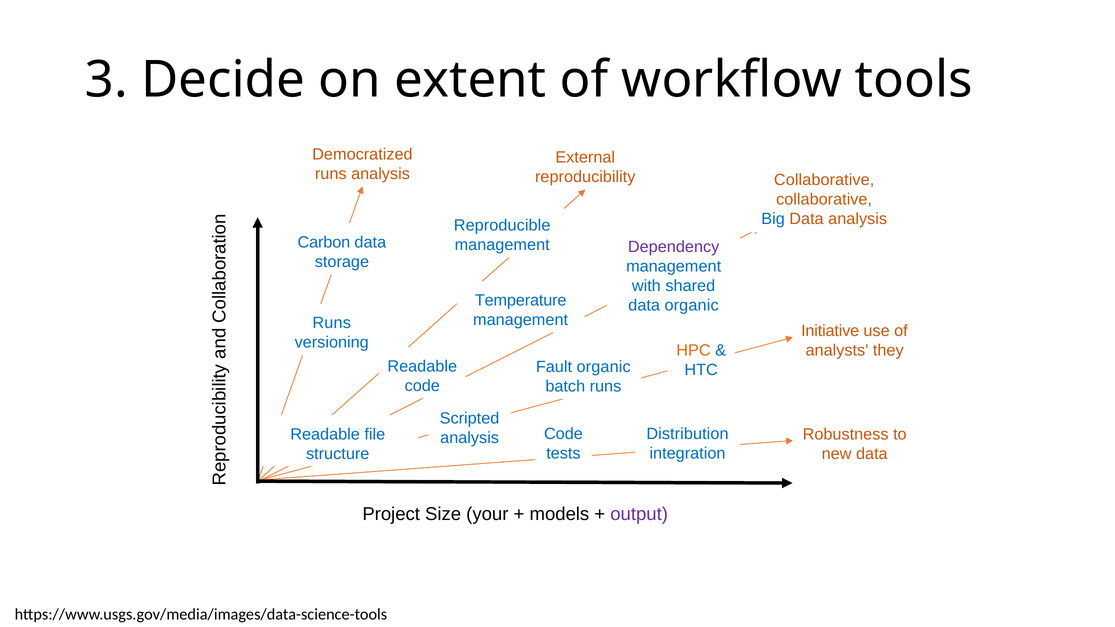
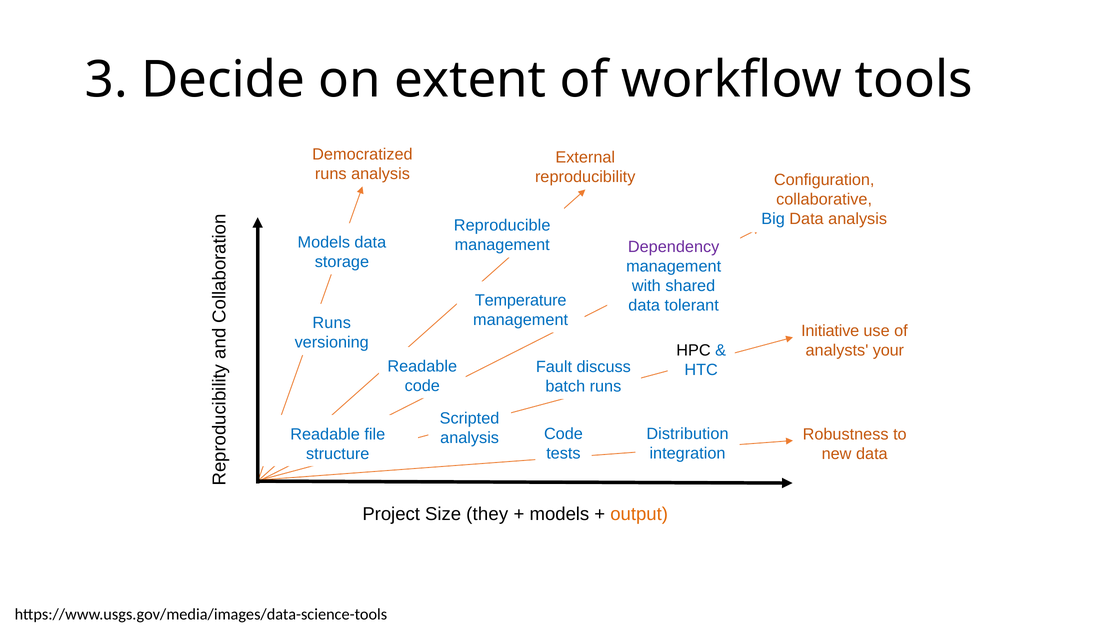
Collaborative at (824, 180): Collaborative -> Configuration
Carbon at (324, 242): Carbon -> Models
data organic: organic -> tolerant
HPC colour: orange -> black
they: they -> your
Fault organic: organic -> discuss
your: your -> they
output colour: purple -> orange
